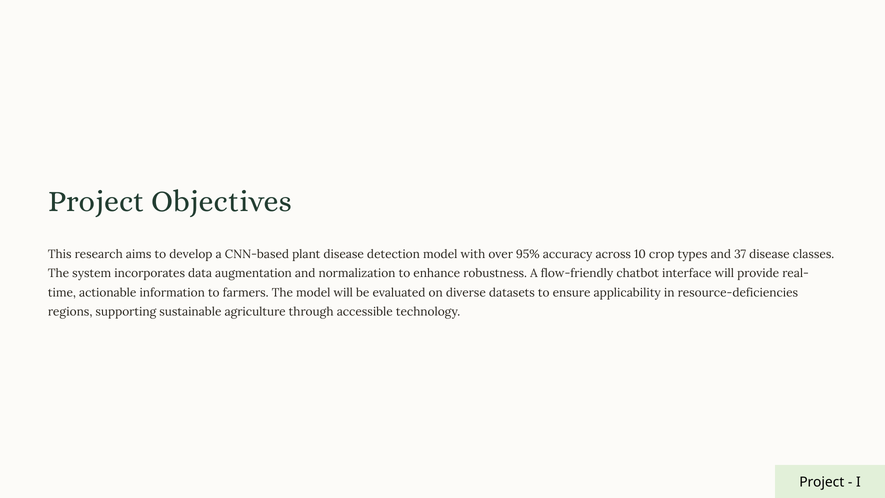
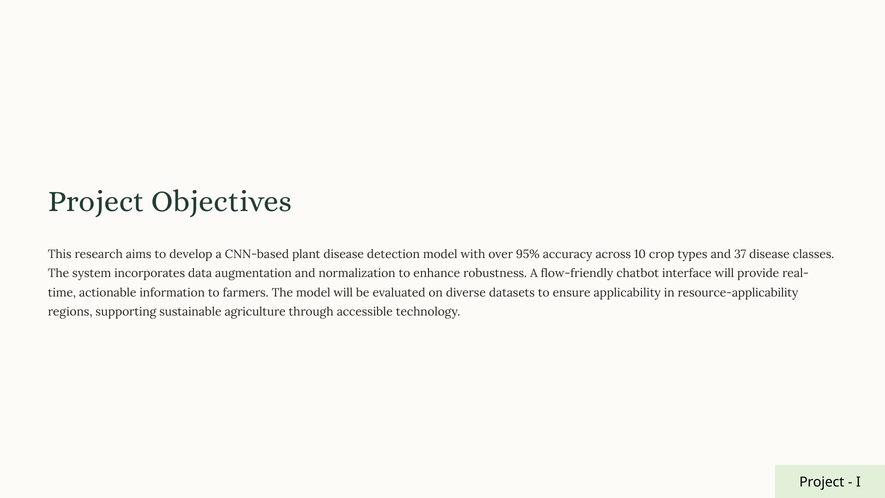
resource-deficiencies: resource-deficiencies -> resource-applicability
